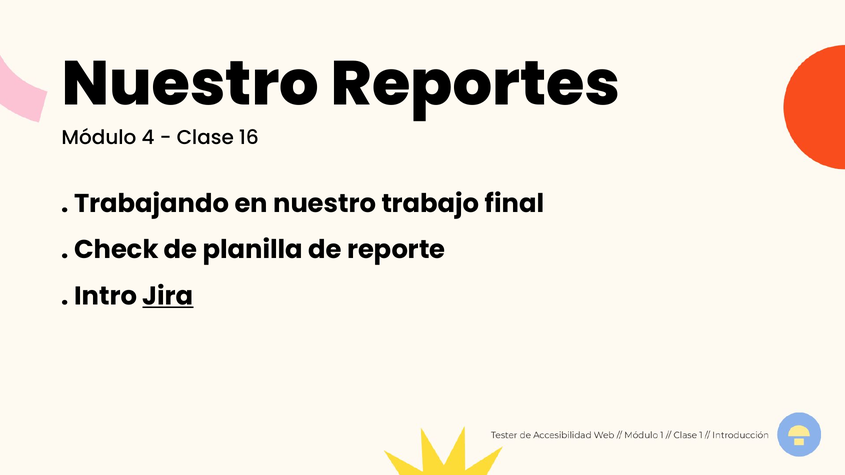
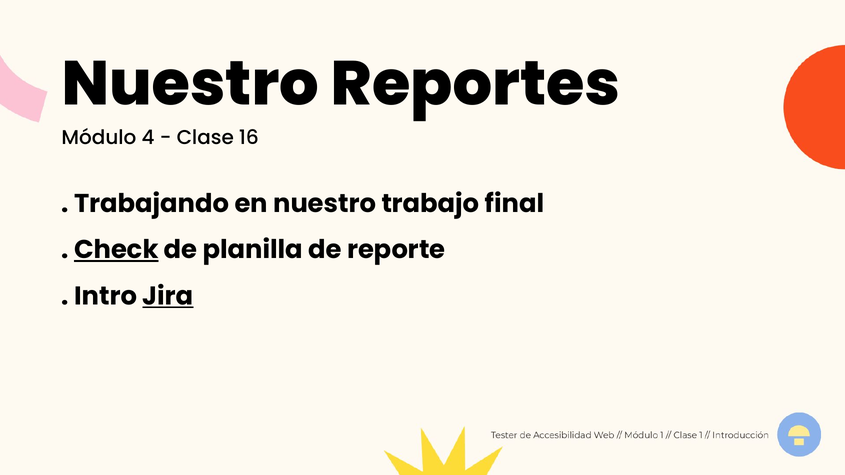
Check underline: none -> present
